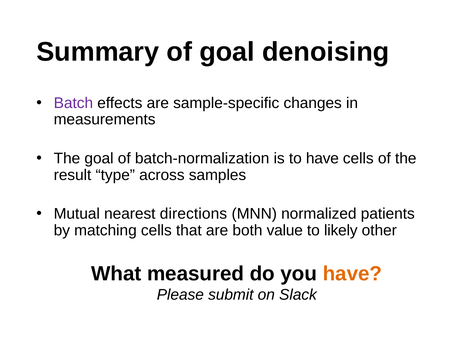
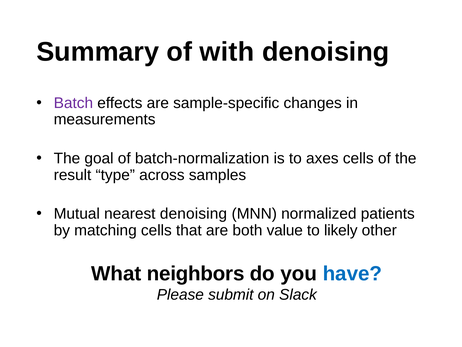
of goal: goal -> with
to have: have -> axes
nearest directions: directions -> denoising
measured: measured -> neighbors
have at (352, 273) colour: orange -> blue
